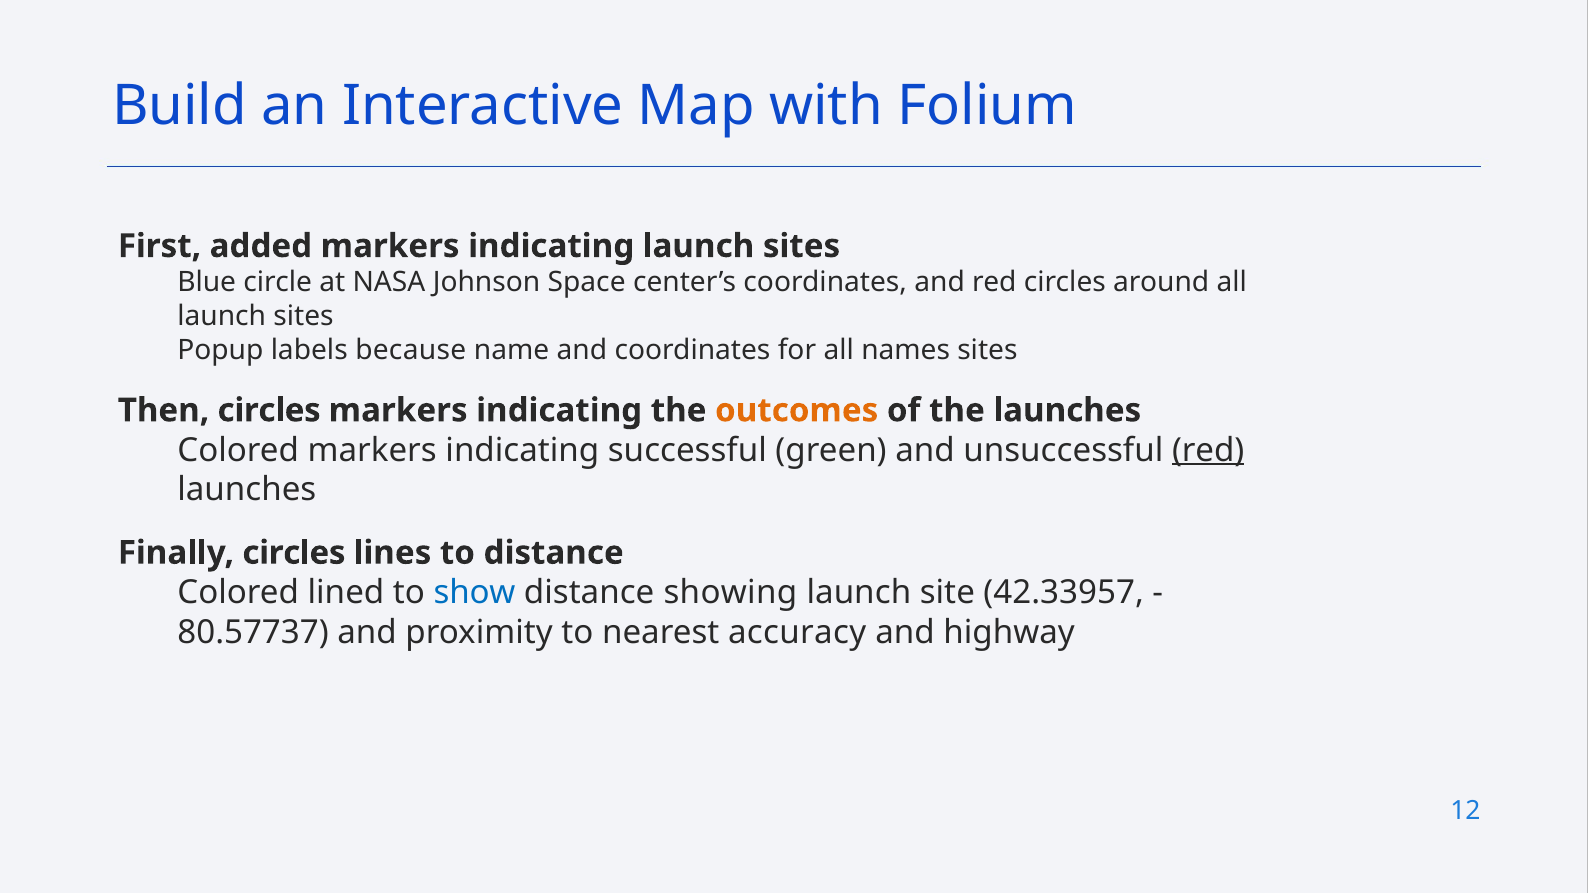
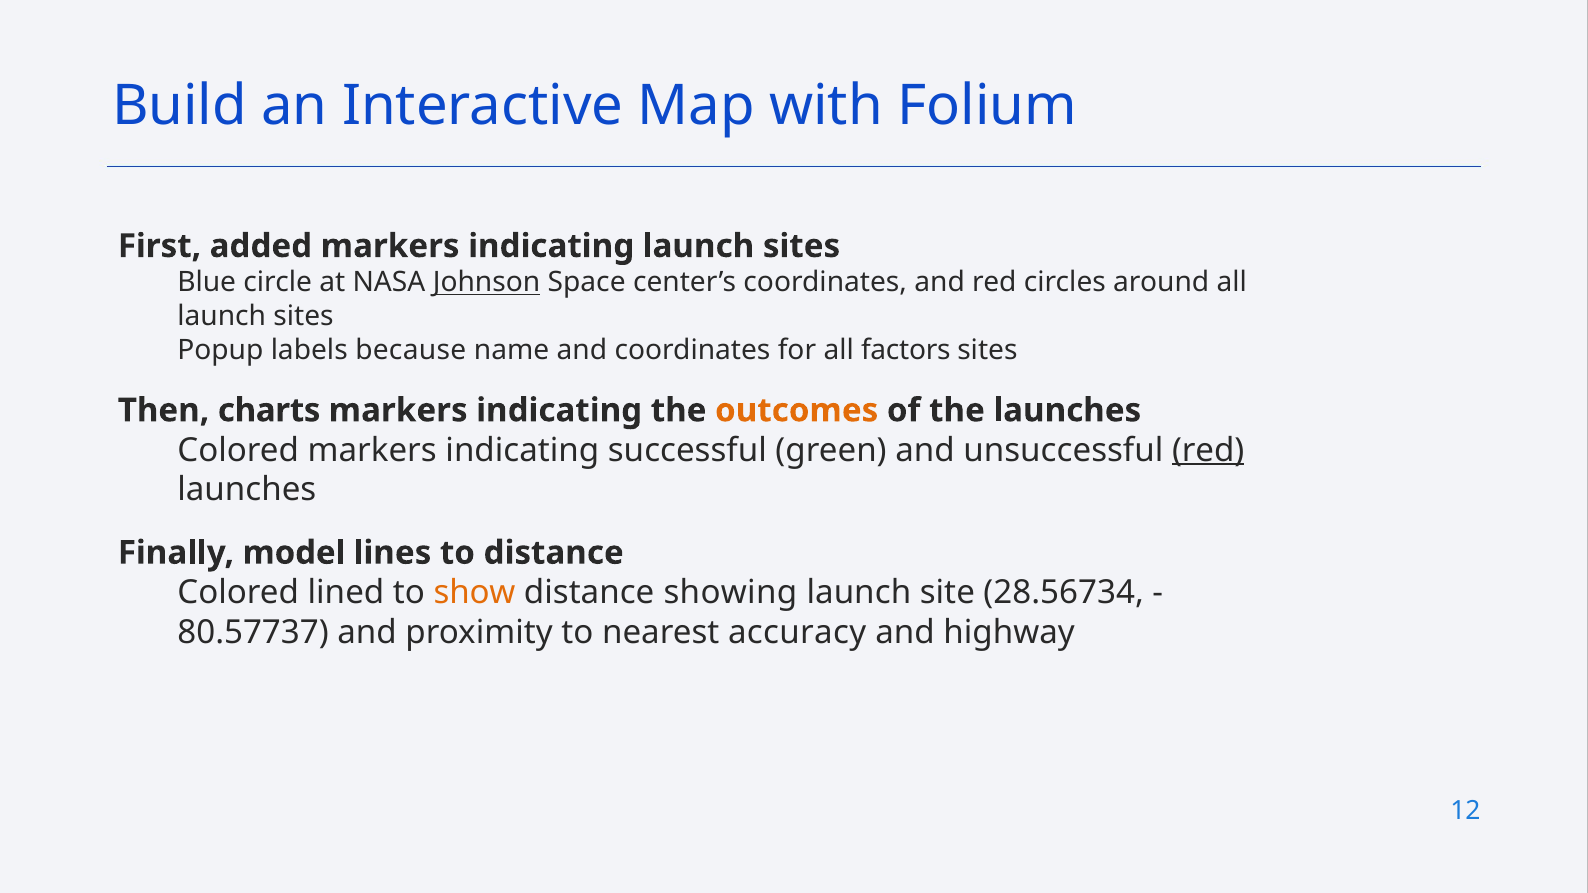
Johnson underline: none -> present
names: names -> factors
Then circles: circles -> charts
Finally circles: circles -> model
show colour: blue -> orange
42.33957: 42.33957 -> 28.56734
